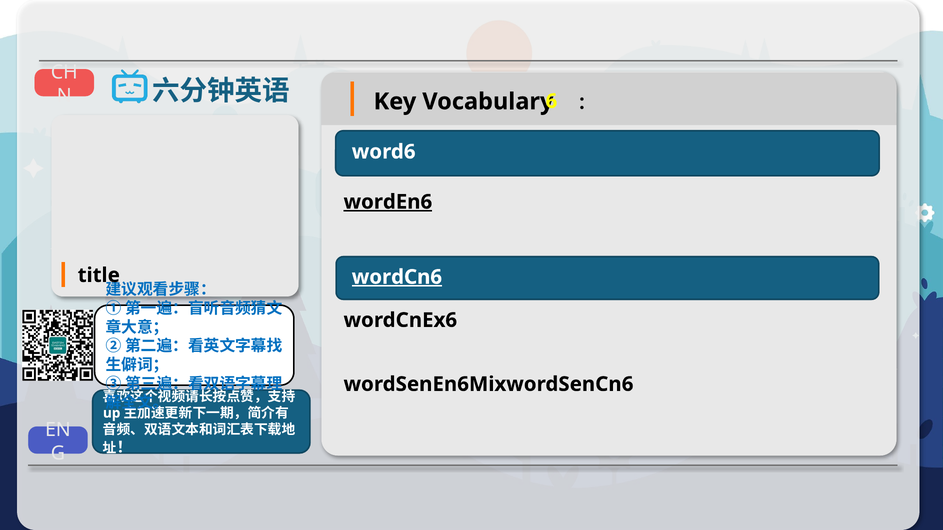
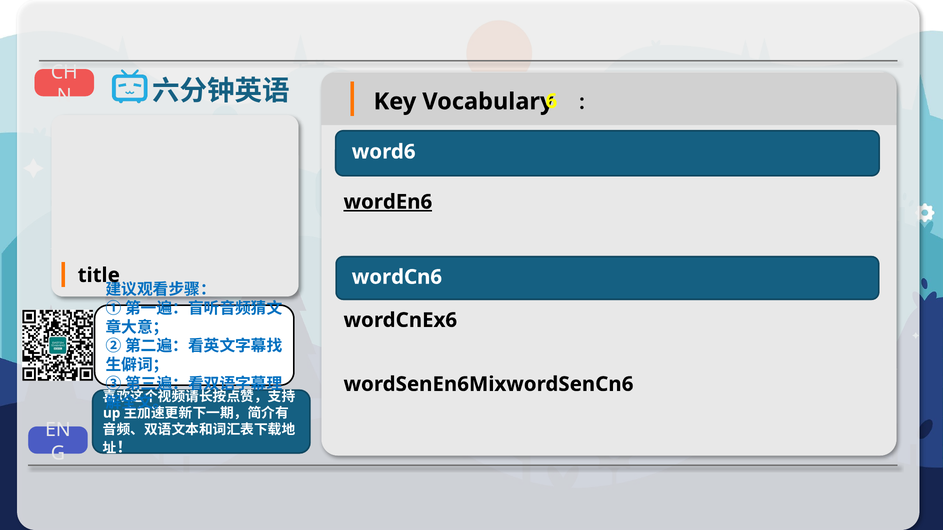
wordCn6 underline: present -> none
